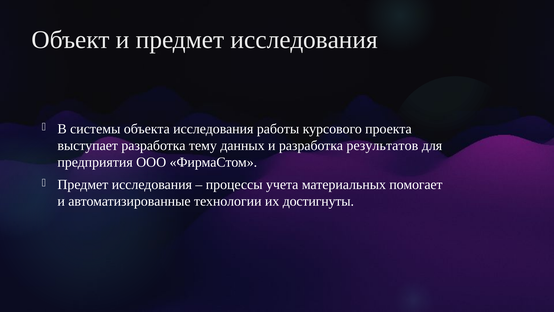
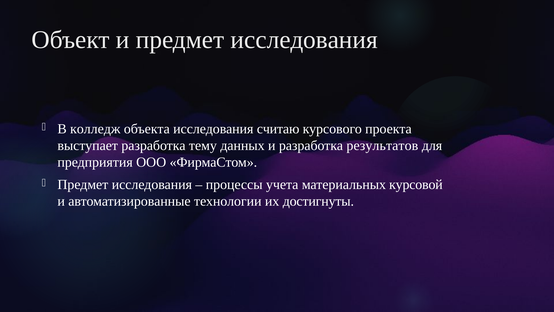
системы: системы -> колледж
работы: работы -> считаю
помогает: помогает -> курсовой
